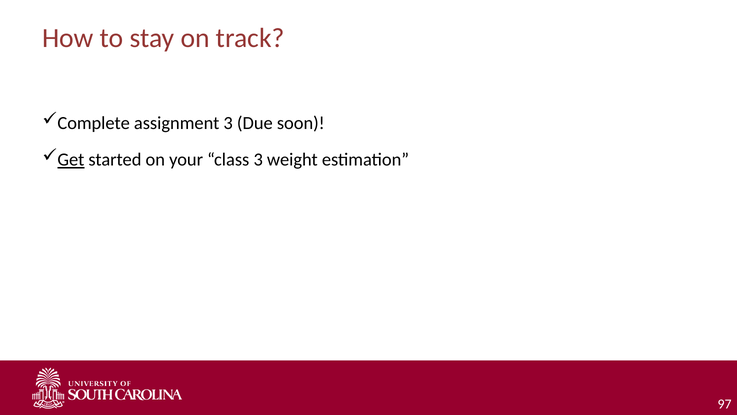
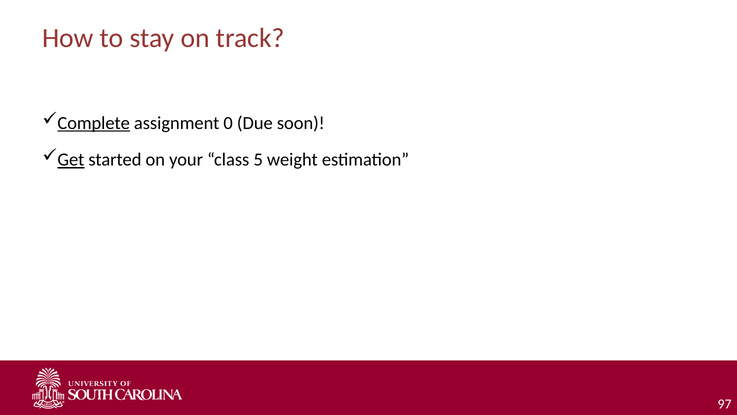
Complete underline: none -> present
assignment 3: 3 -> 0
class 3: 3 -> 5
